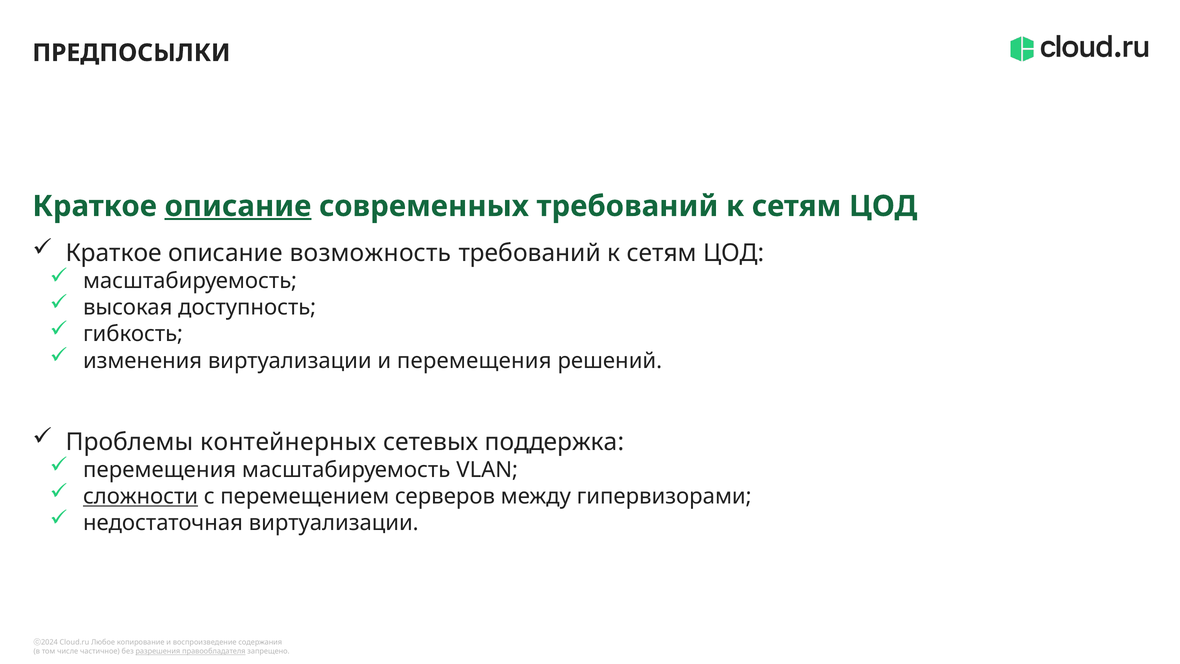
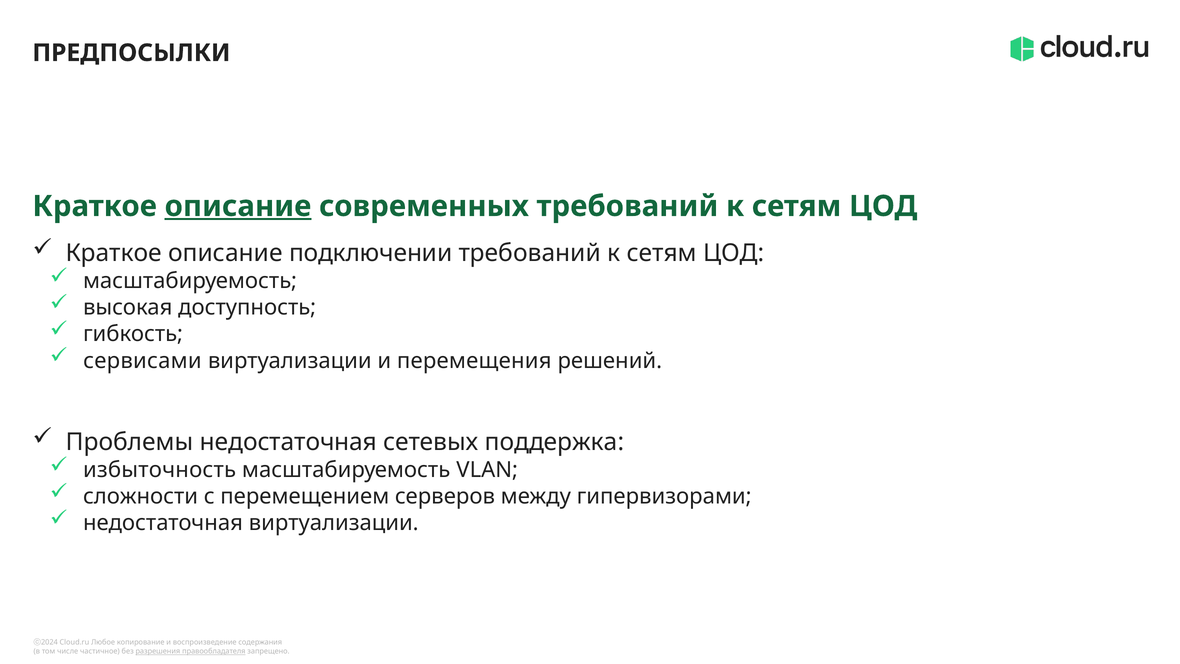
возможность: возможность -> подключении
изменения: изменения -> сервисами
Проблемы контейнерных: контейнерных -> недостаточная
перемещения at (160, 470): перемещения -> избыточность
сложности underline: present -> none
